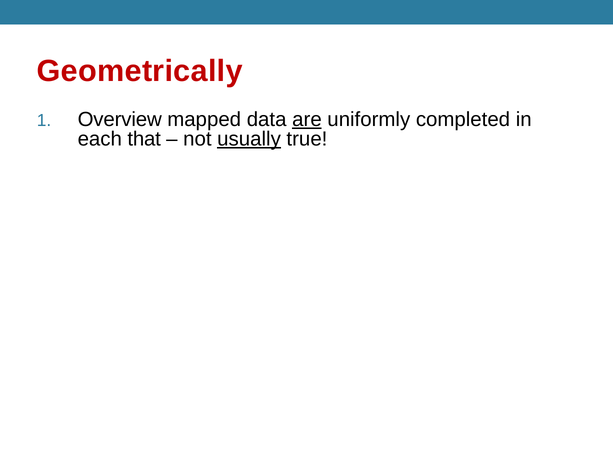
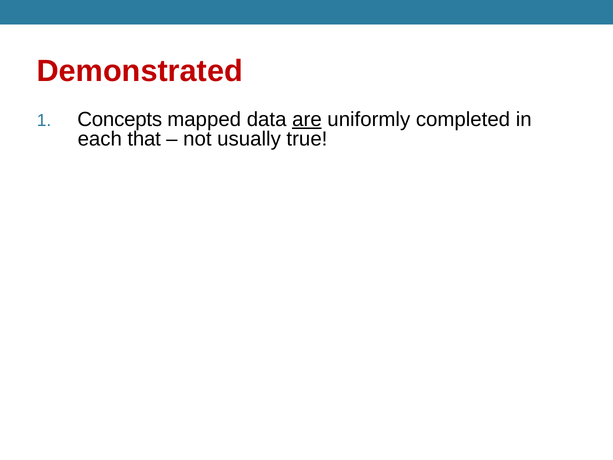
Geometrically: Geometrically -> Demonstrated
Overview: Overview -> Concepts
usually underline: present -> none
